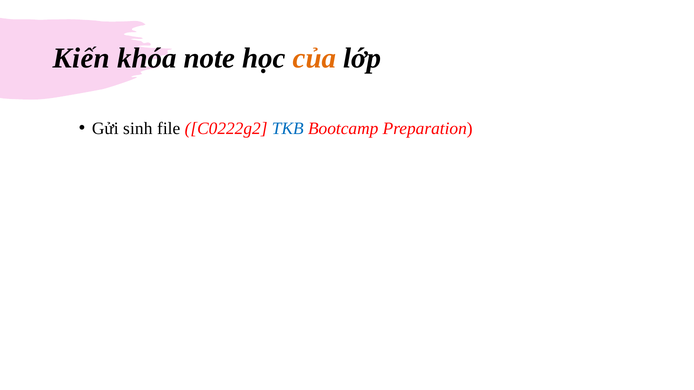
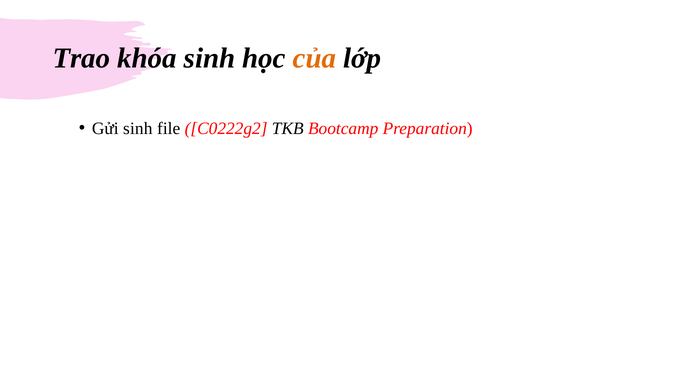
Kiến: Kiến -> Trao
khóa note: note -> sinh
TKB colour: blue -> black
